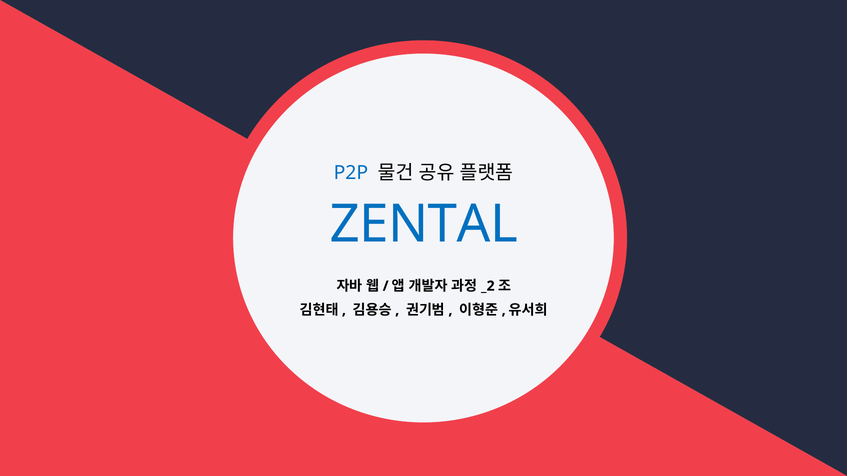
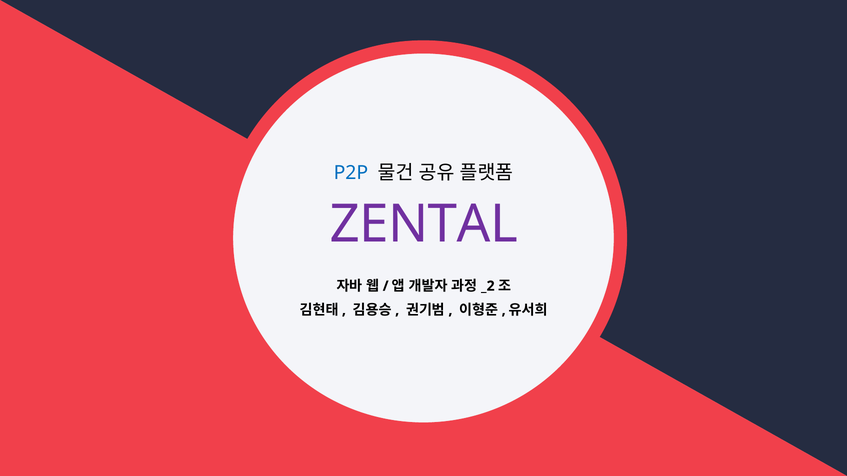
ZENTAL colour: blue -> purple
